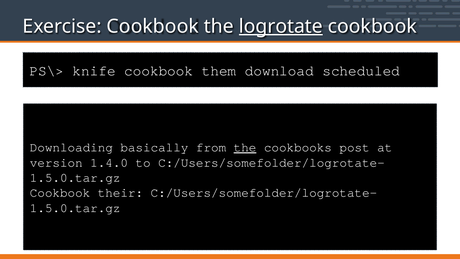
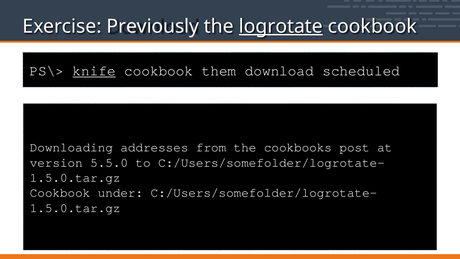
Exercise Cookbook: Cookbook -> Previously
knife underline: none -> present
basically: basically -> addresses
the at (245, 147) underline: present -> none
1.4.0: 1.4.0 -> 5.5.0
their: their -> under
